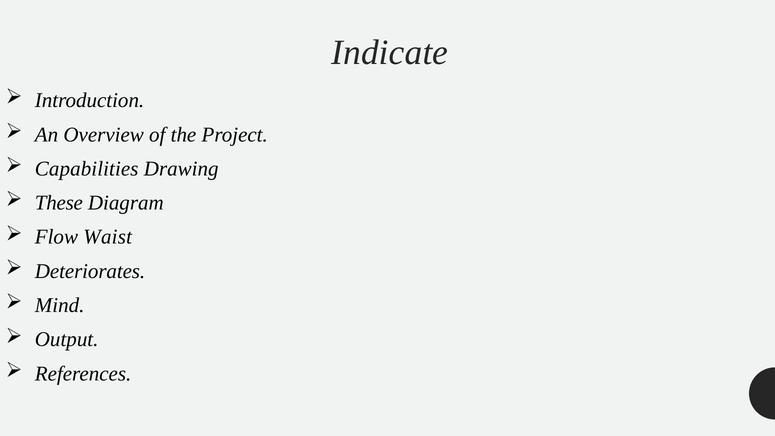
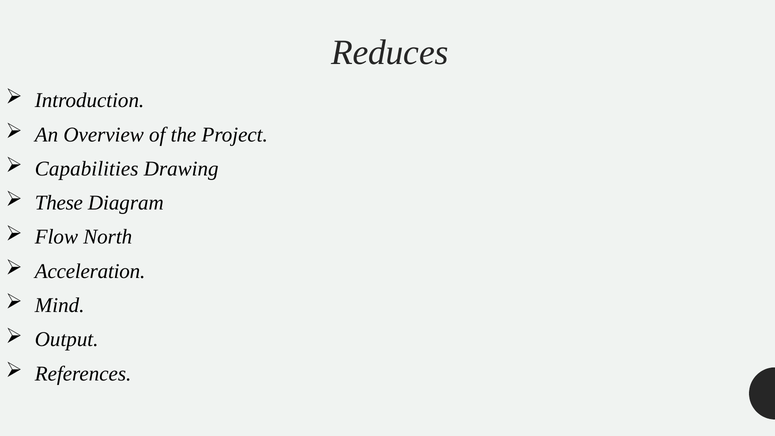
Indicate: Indicate -> Reduces
Waist: Waist -> North
Deteriorates: Deteriorates -> Acceleration
